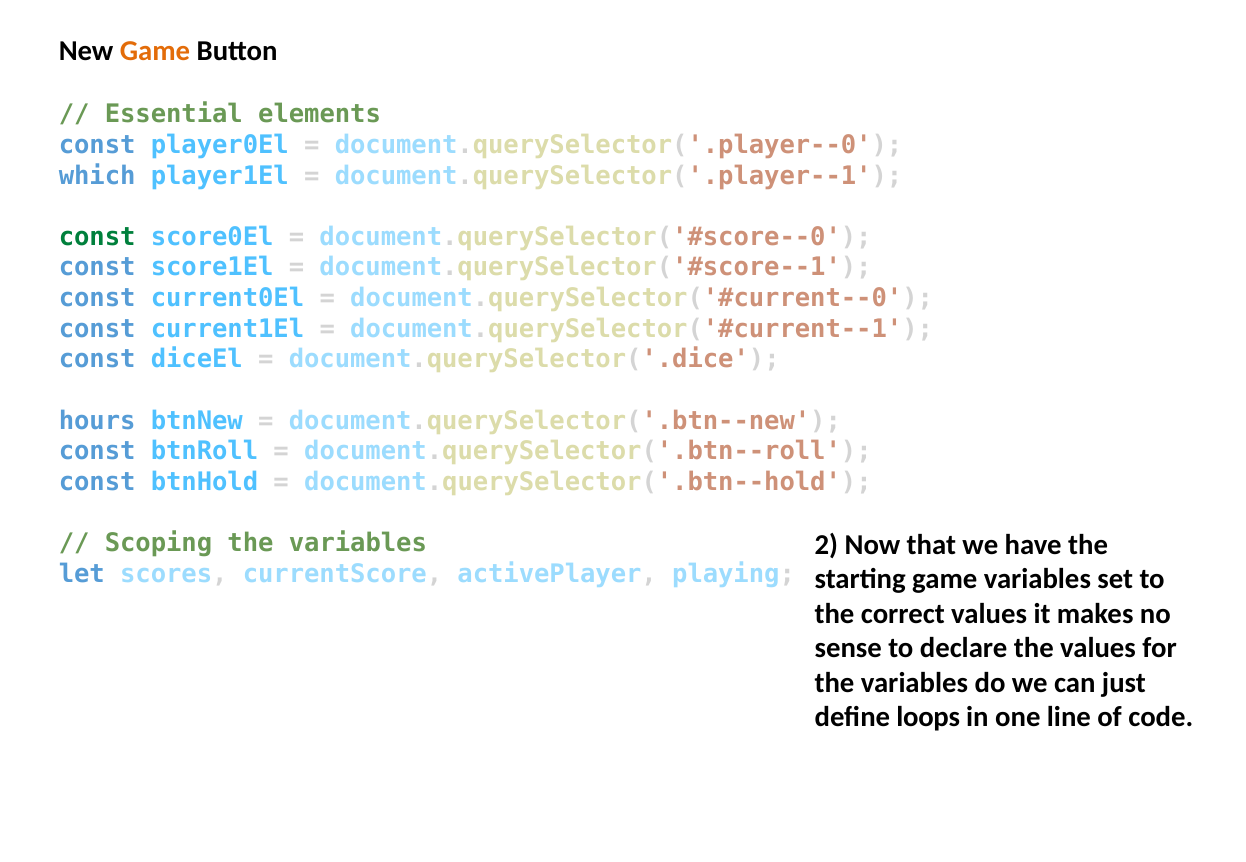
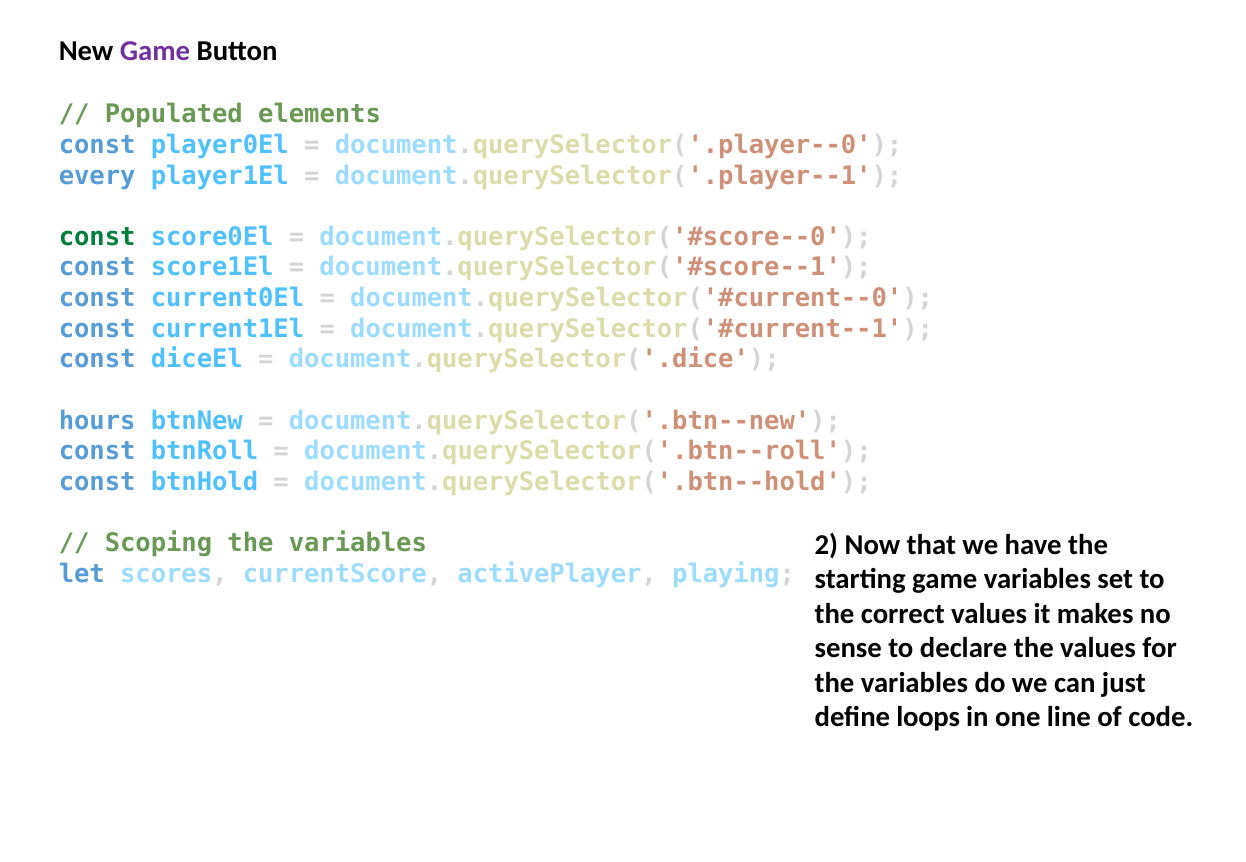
Game at (155, 51) colour: orange -> purple
Essential: Essential -> Populated
which: which -> every
